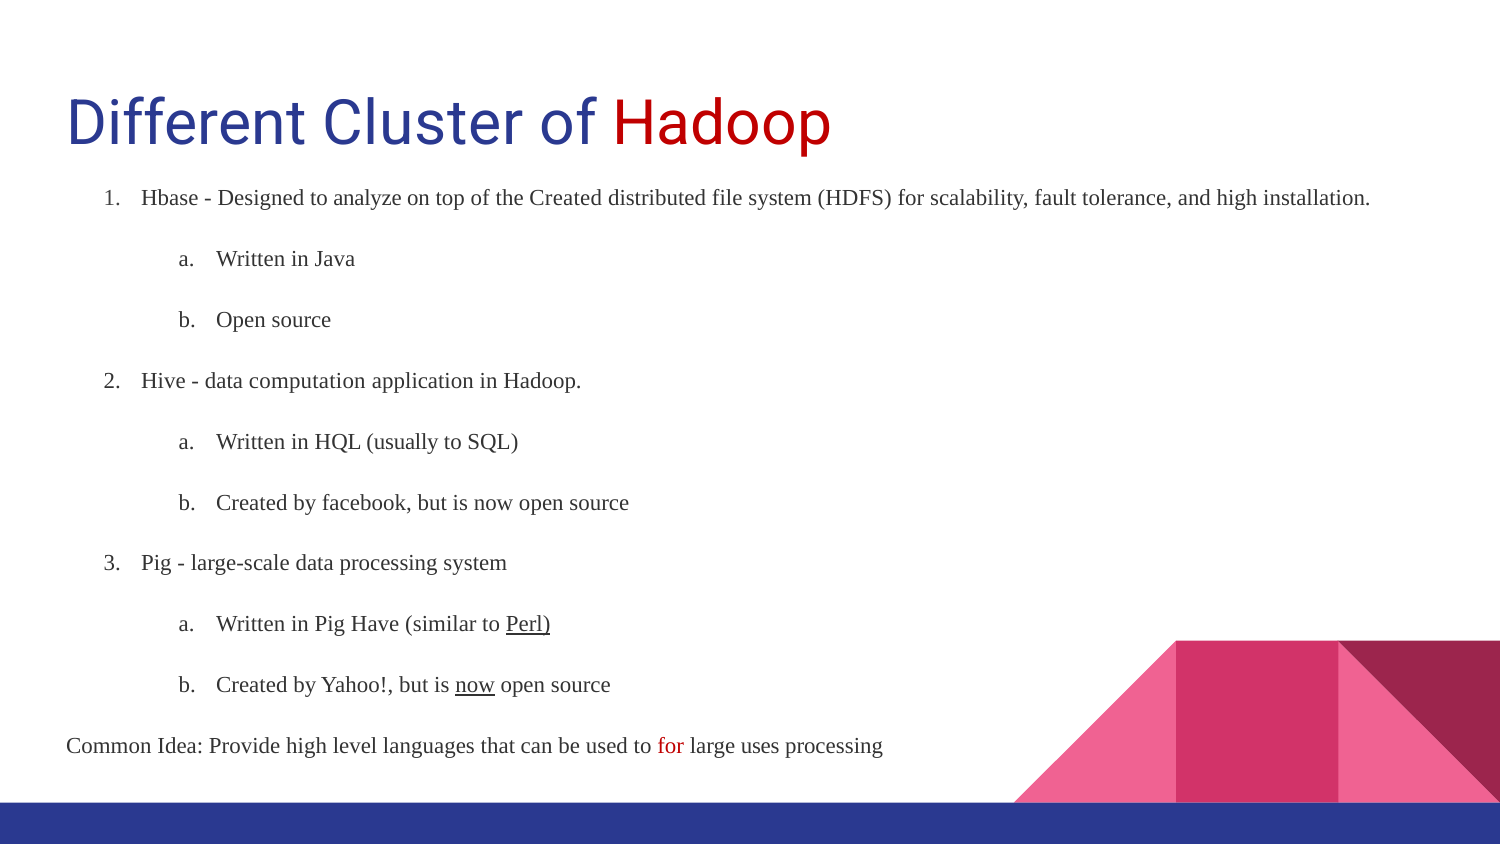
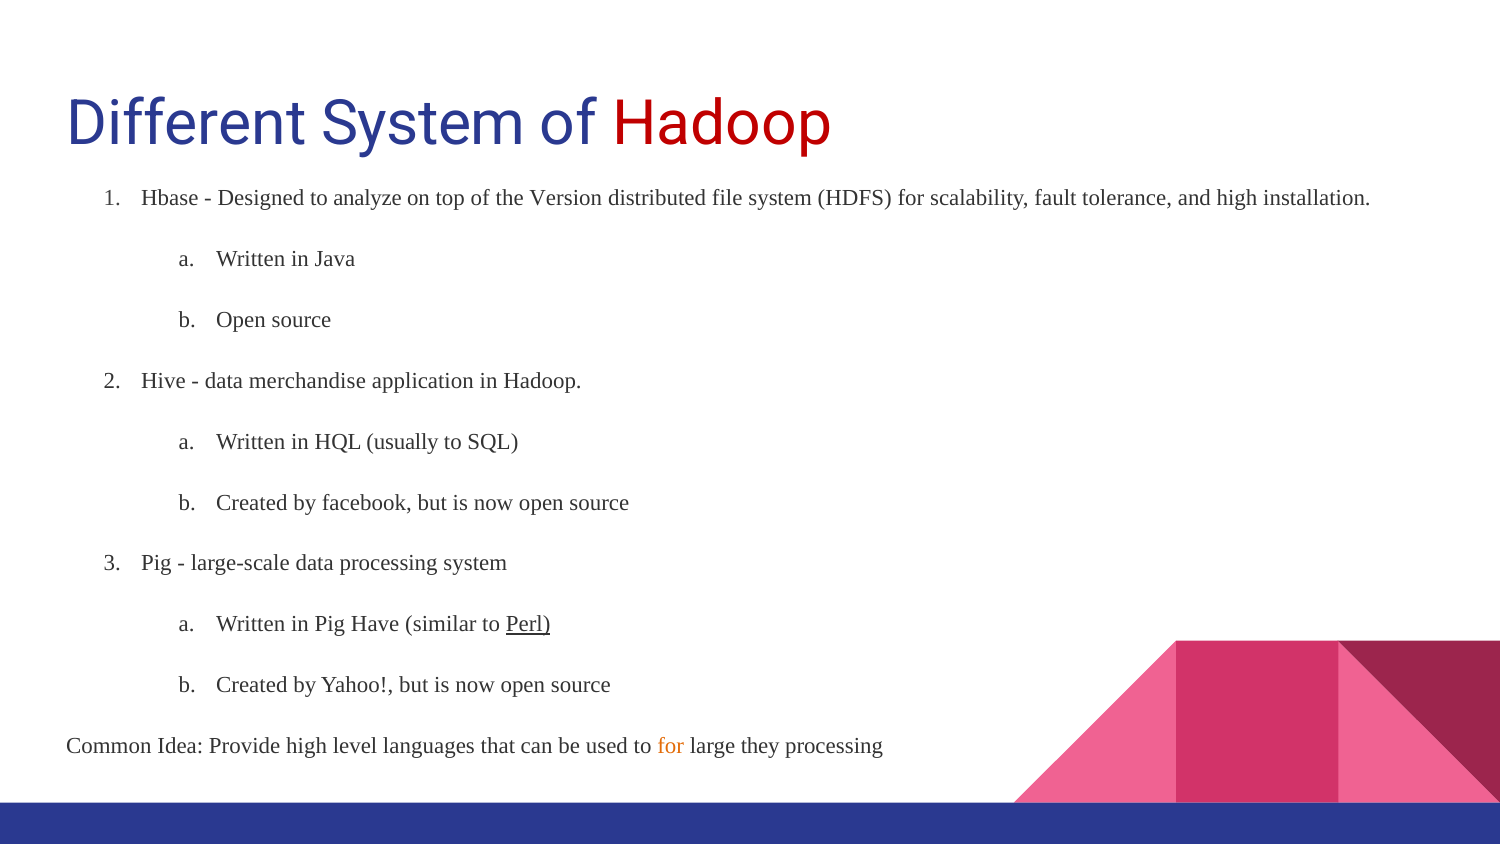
Different Cluster: Cluster -> System
the Created: Created -> Version
computation: computation -> merchandise
now at (475, 685) underline: present -> none
for at (671, 746) colour: red -> orange
uses: uses -> they
